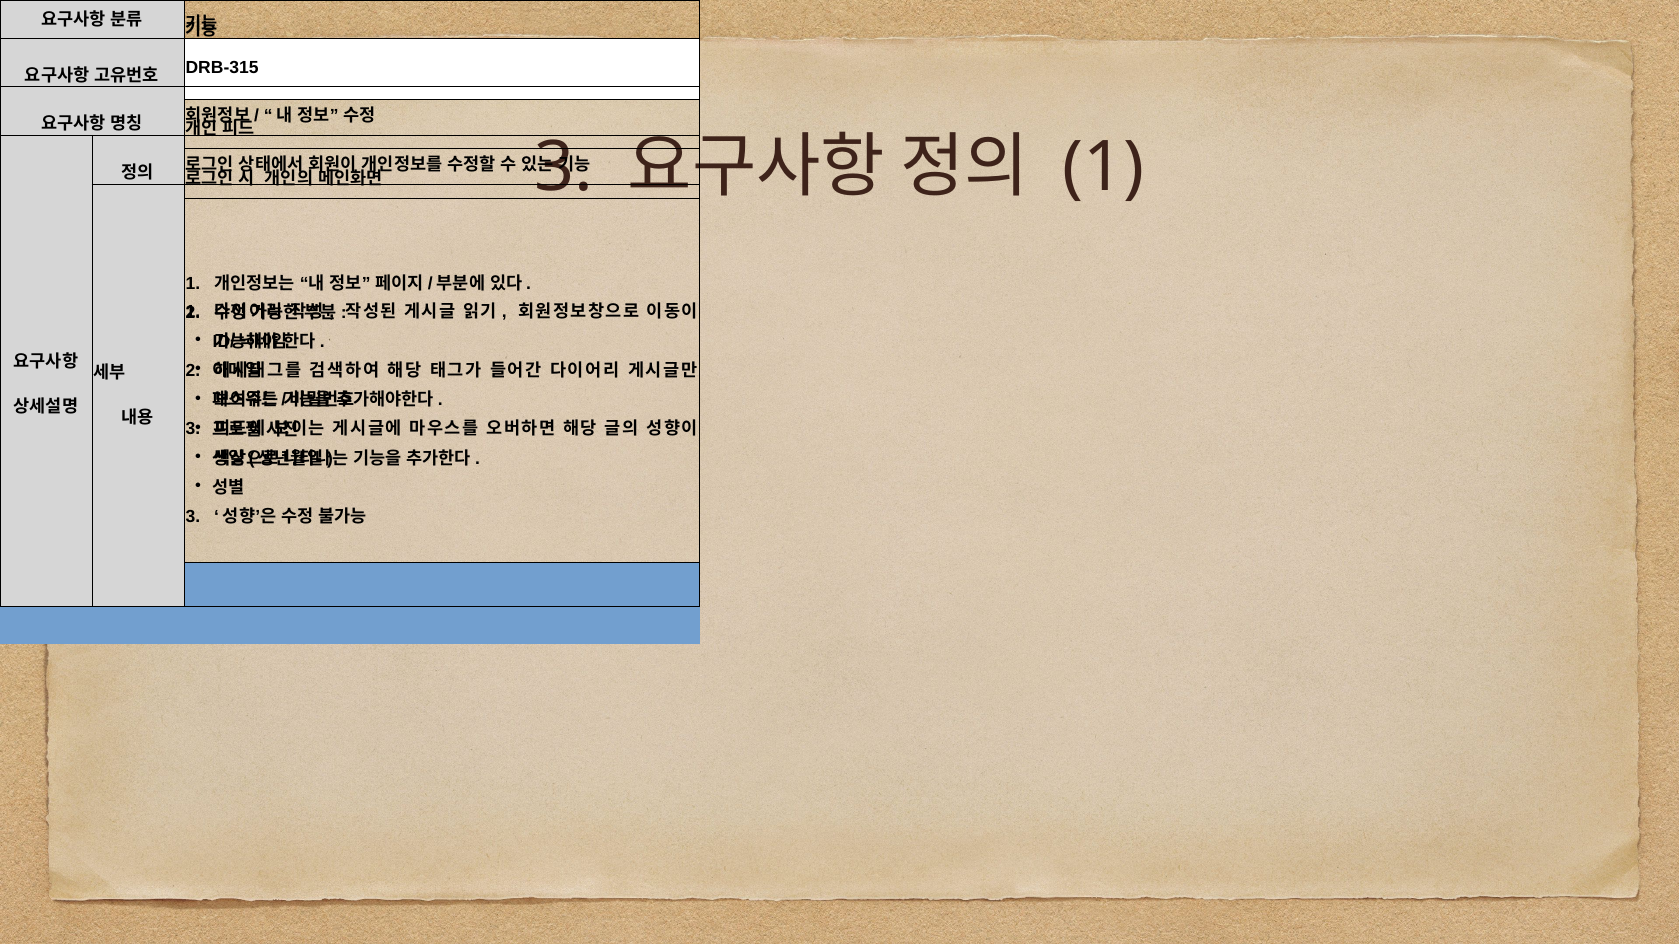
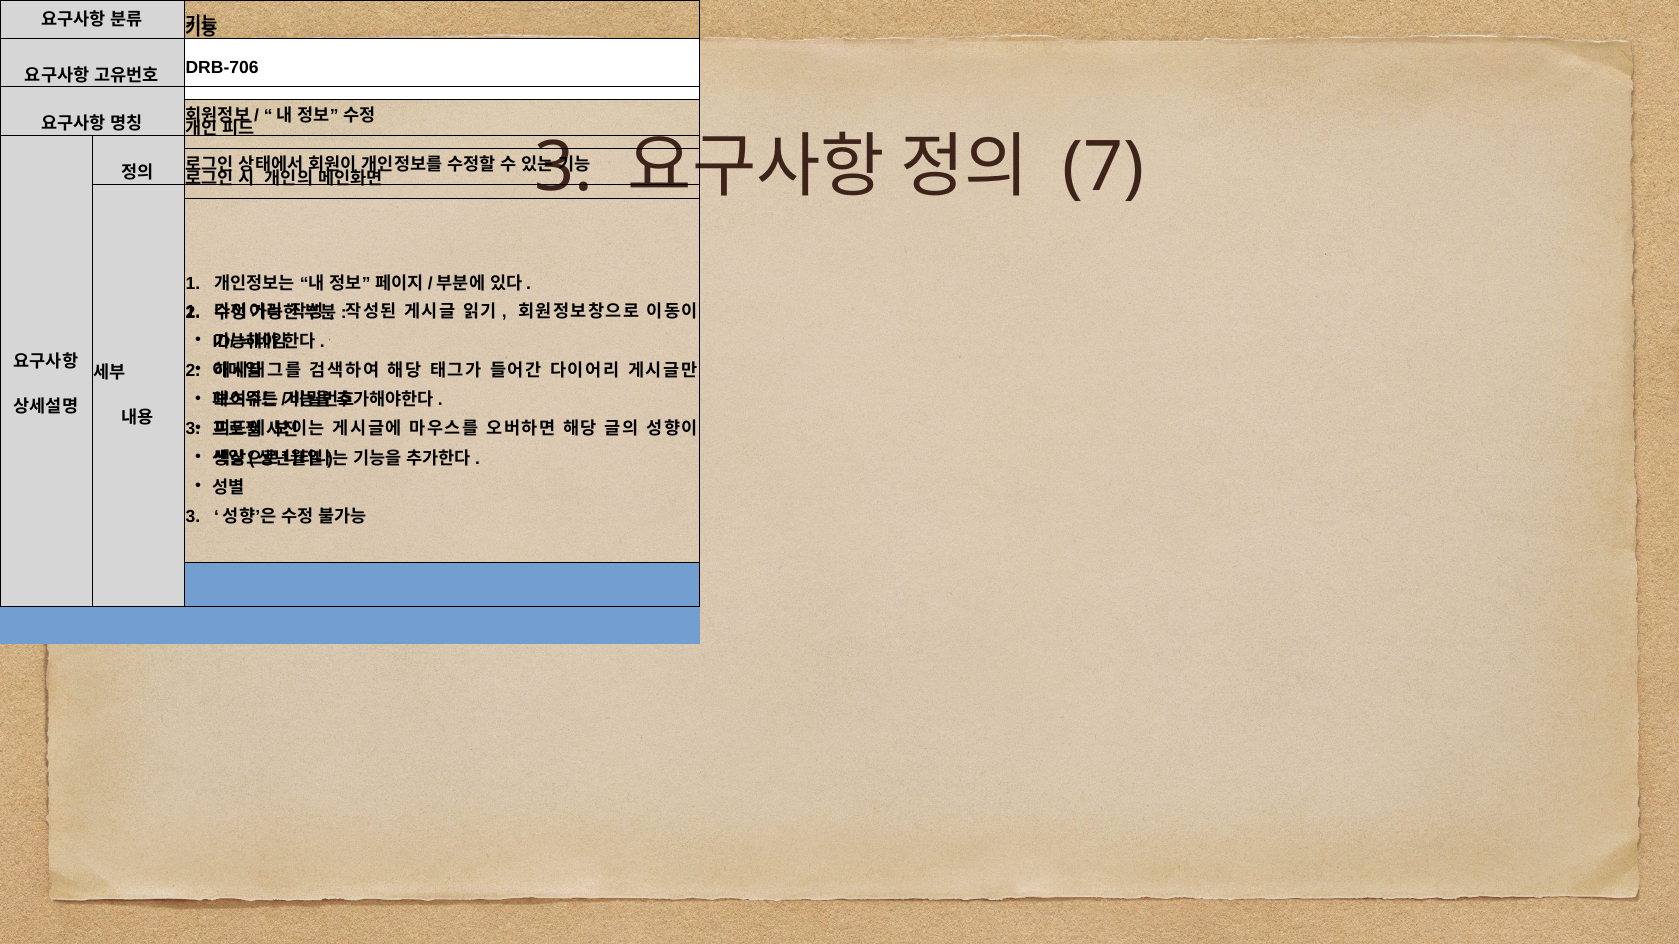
DRB-315: DRB-315 -> DRB-706
1 at (1103, 168): 1 -> 7
